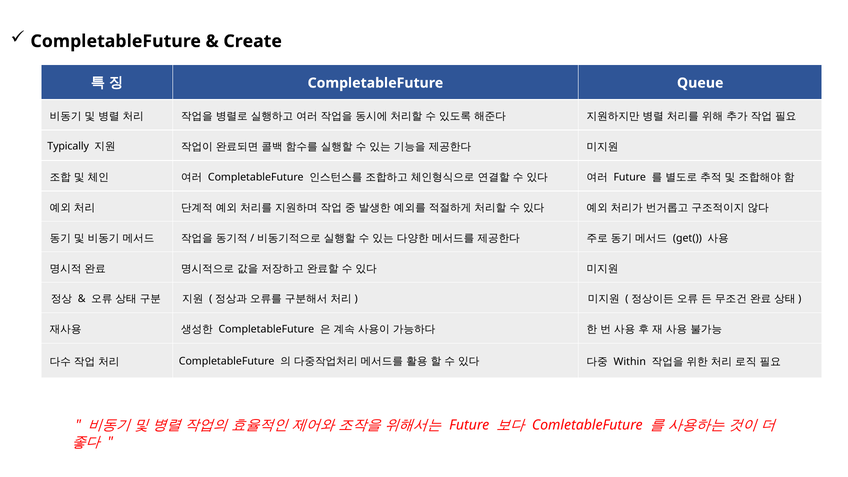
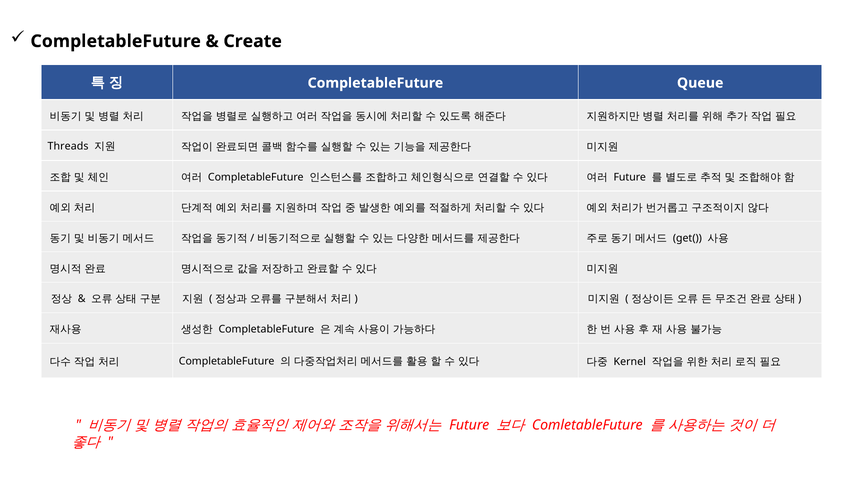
Typically: Typically -> Threads
Within: Within -> Kernel
